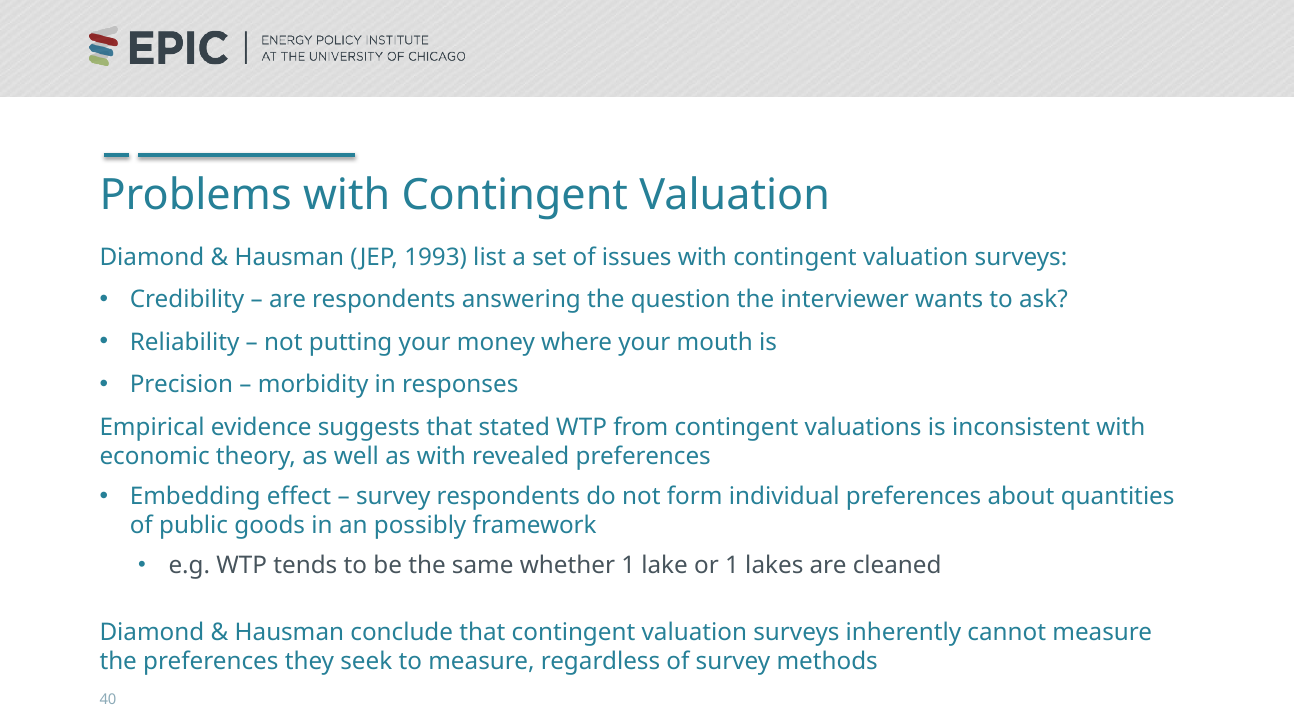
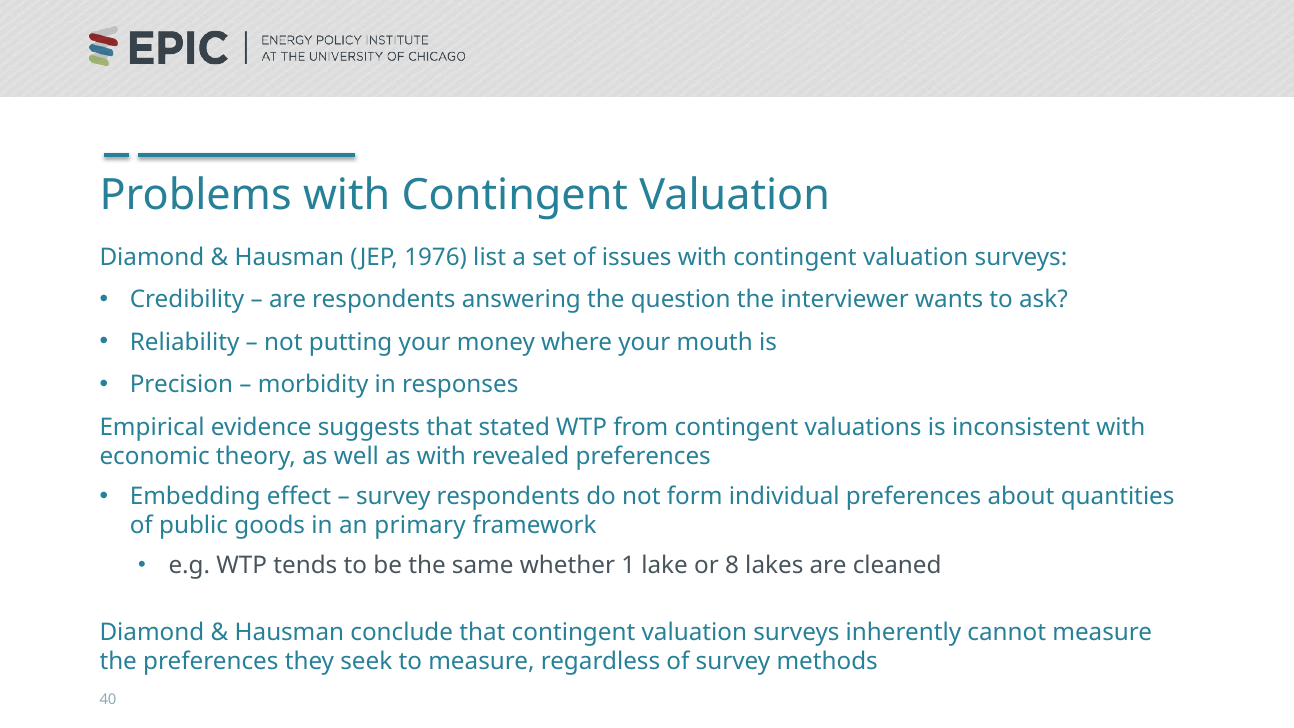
1993: 1993 -> 1976
possibly: possibly -> primary
or 1: 1 -> 8
